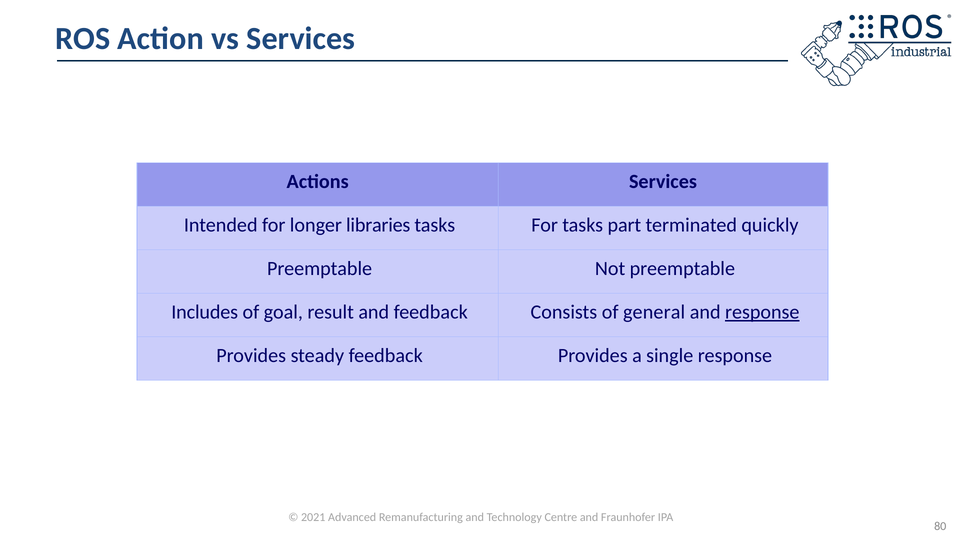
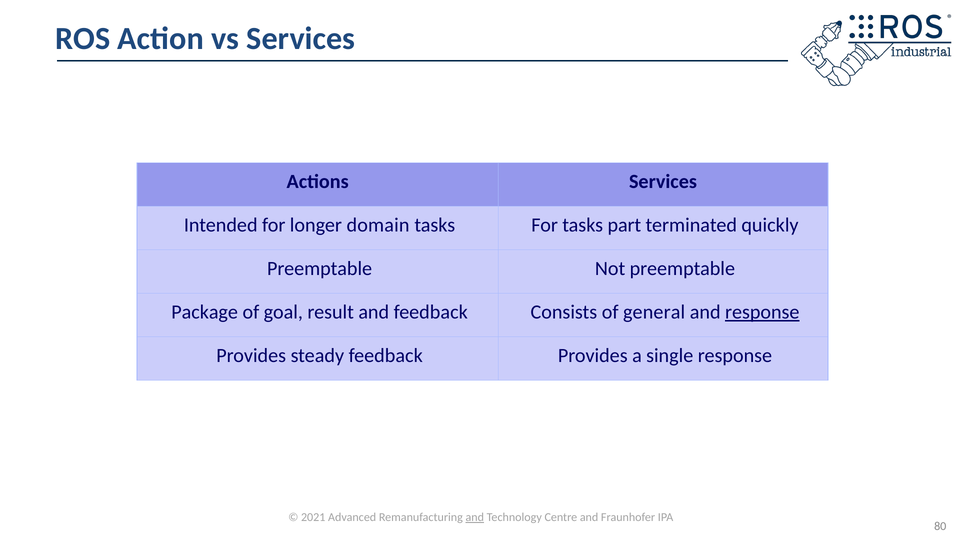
libraries: libraries -> domain
Includes: Includes -> Package
and at (475, 517) underline: none -> present
